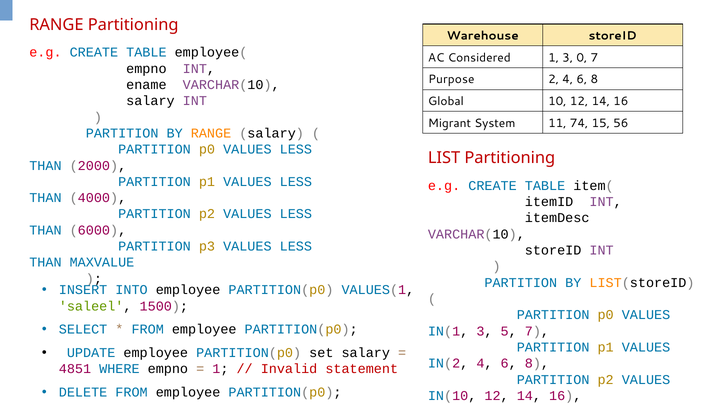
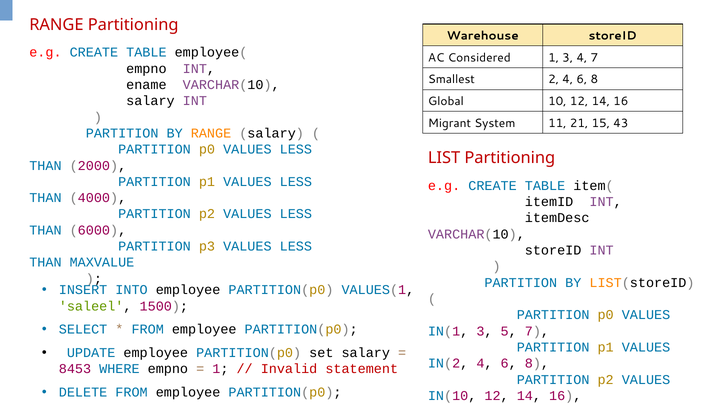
3 0: 0 -> 4
Purpose: Purpose -> Smallest
74: 74 -> 21
56: 56 -> 43
4851: 4851 -> 8453
